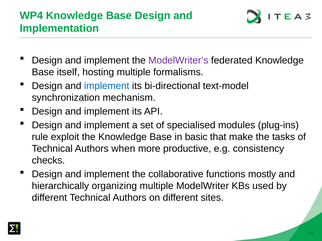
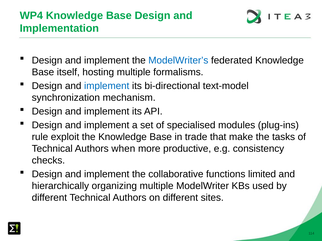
ModelWriter’s colour: purple -> blue
basic: basic -> trade
mostly: mostly -> limited
